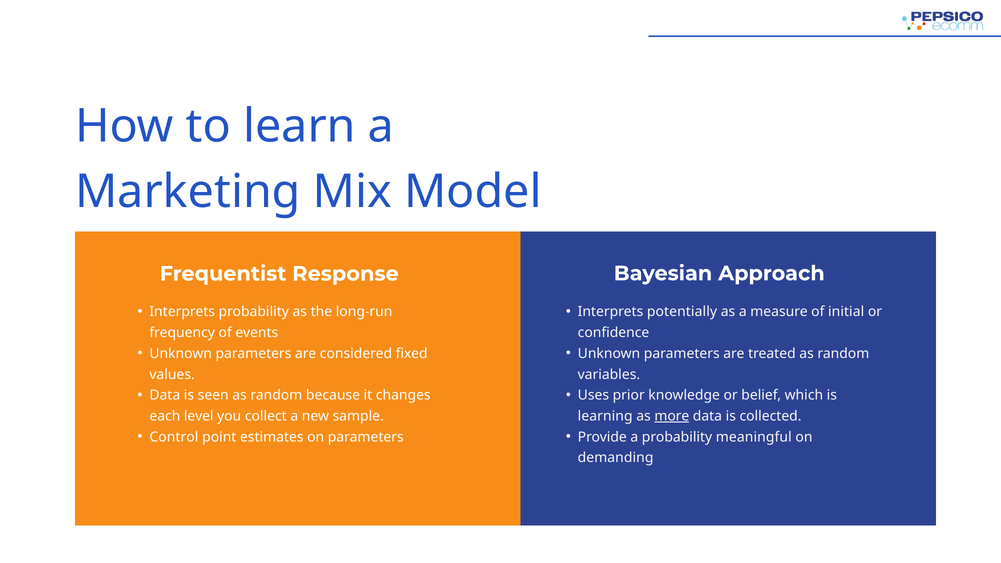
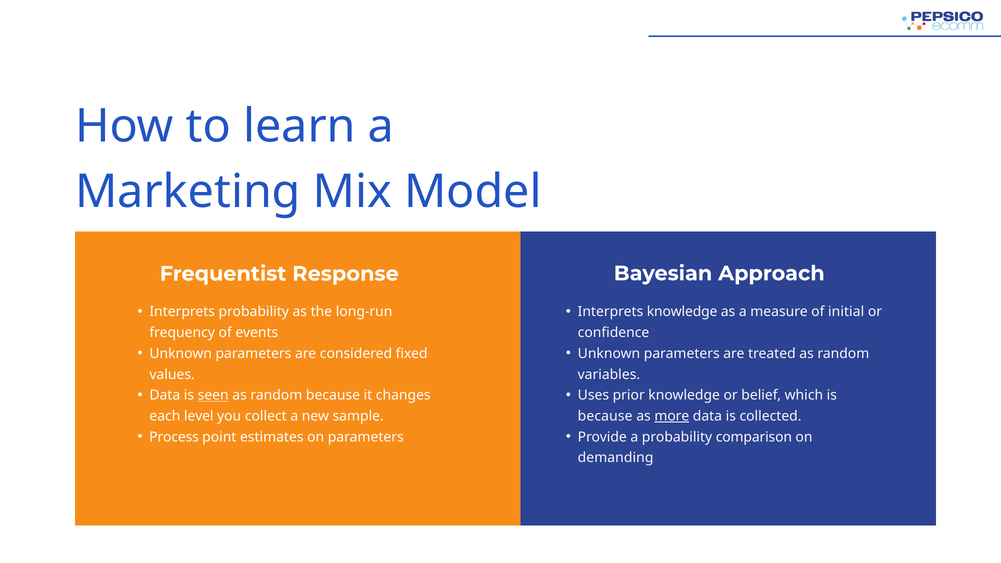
Interprets potentially: potentially -> knowledge
seen underline: none -> present
learning at (605, 416): learning -> because
Control: Control -> Process
meaningful: meaningful -> comparison
